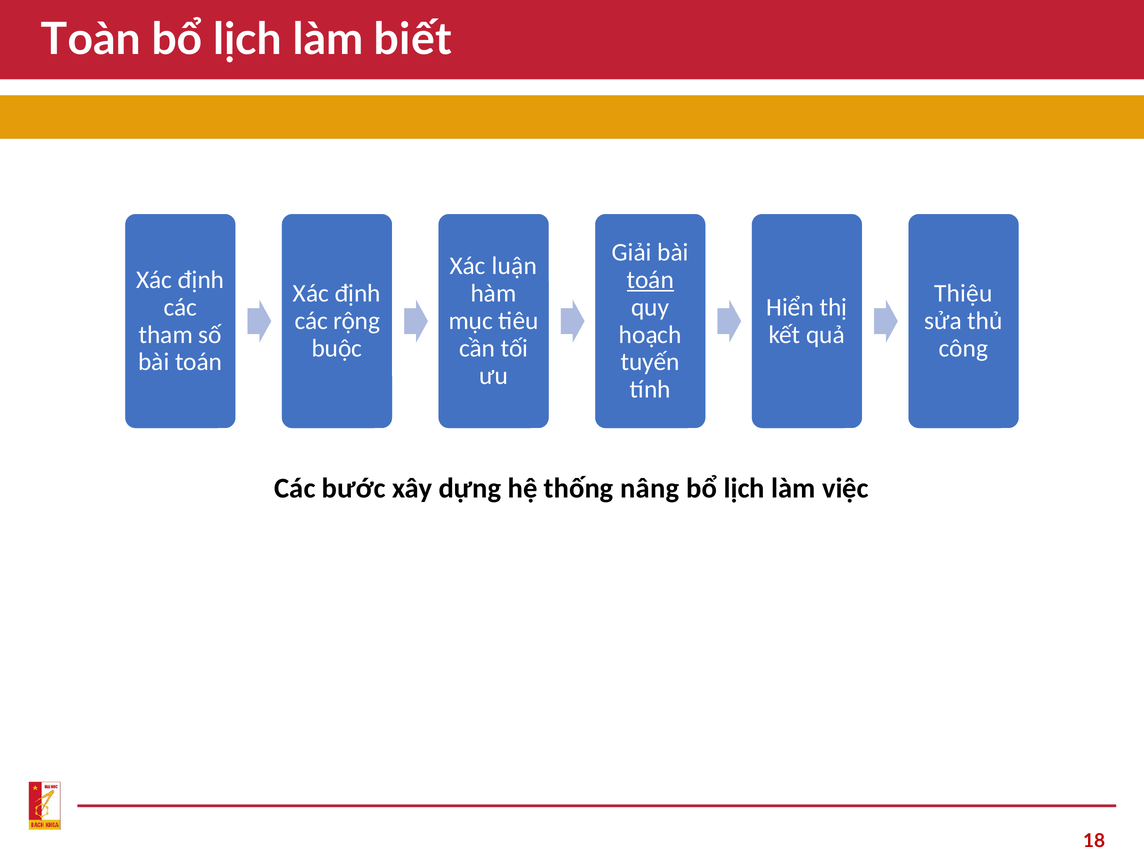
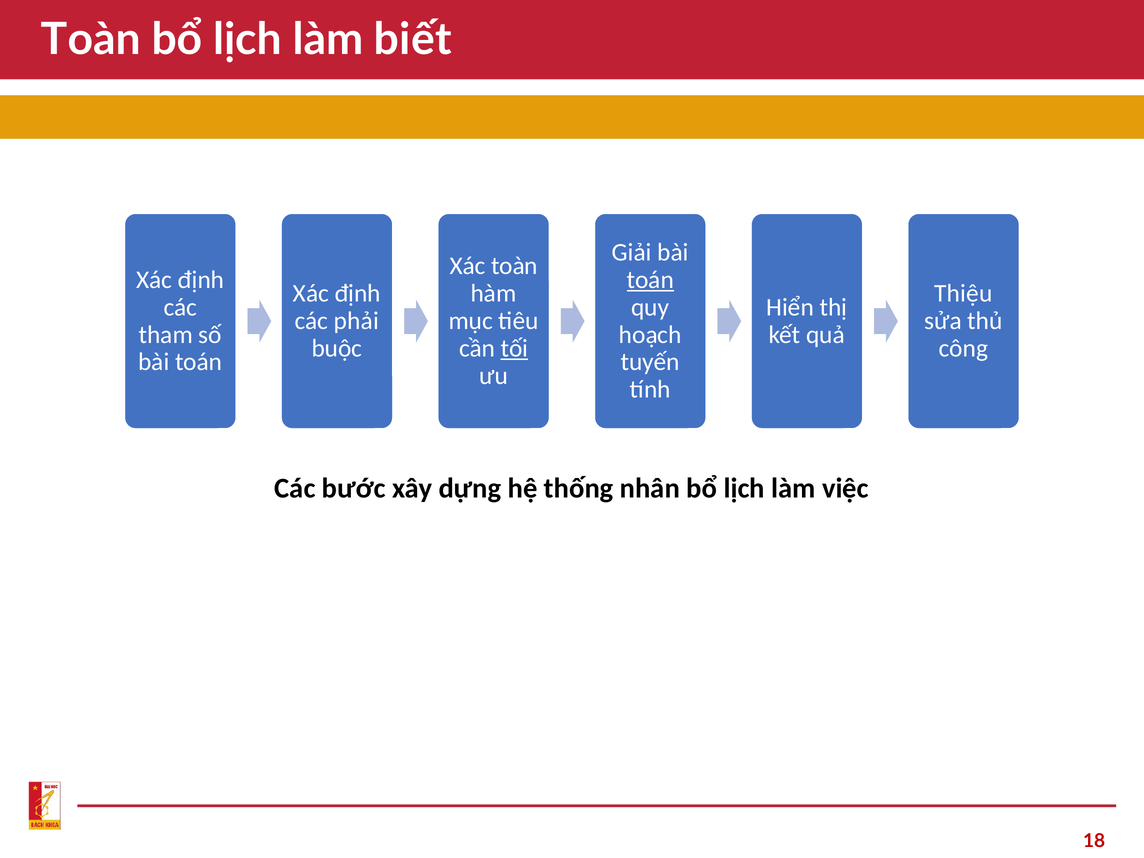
Xác luận: luận -> toàn
rộng: rộng -> phải
tối underline: none -> present
nâng: nâng -> nhân
